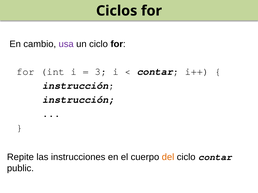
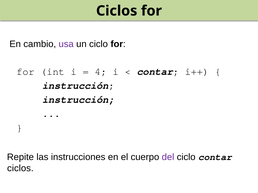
3: 3 -> 4
del colour: orange -> purple
public at (20, 169): public -> ciclos
